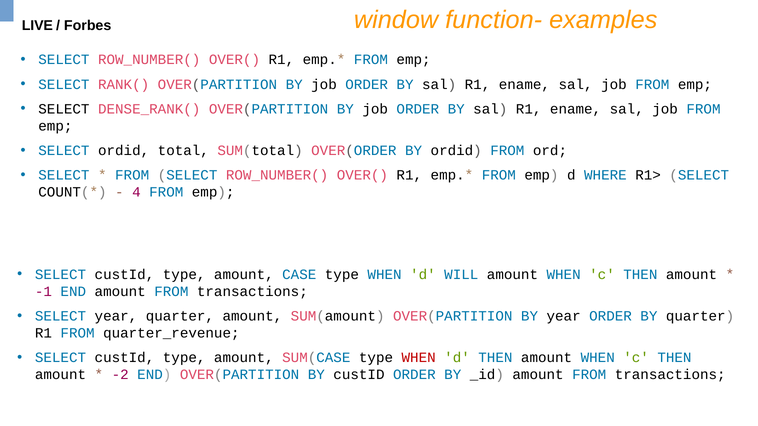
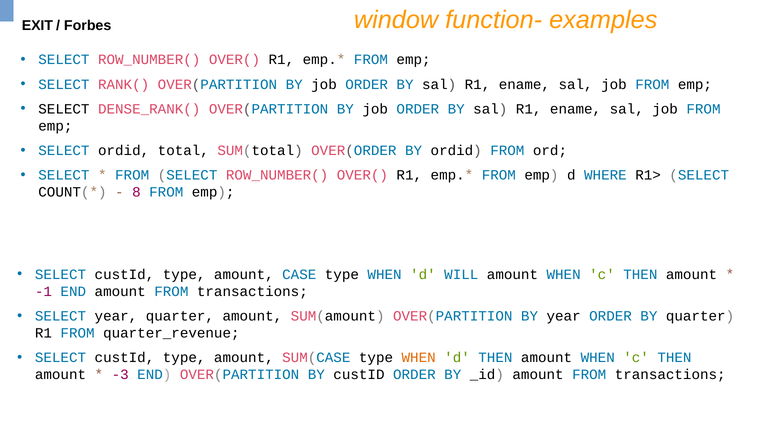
LIVE: LIVE -> EXIT
4: 4 -> 8
WHEN at (419, 358) colour: red -> orange
-2: -2 -> -3
